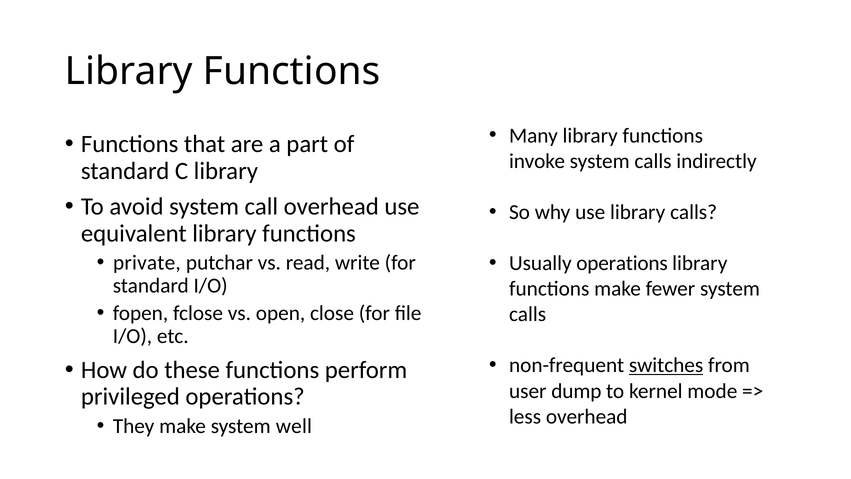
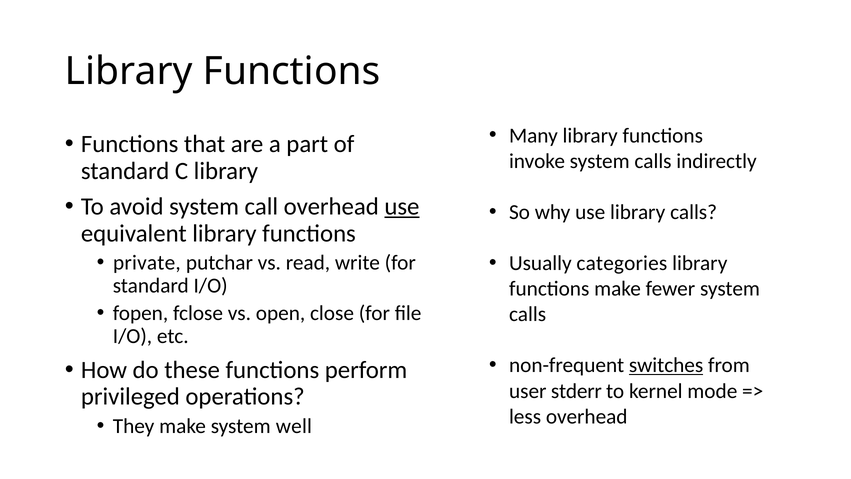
use at (402, 206) underline: none -> present
Usually operations: operations -> categories
dump: dump -> stderr
